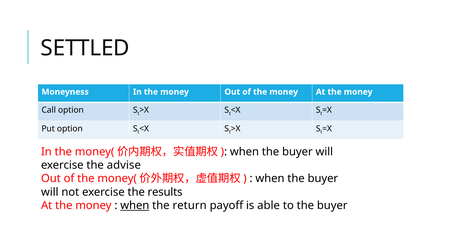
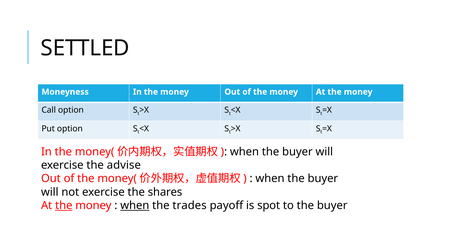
results: results -> shares
the at (64, 206) underline: none -> present
return: return -> trades
able: able -> spot
